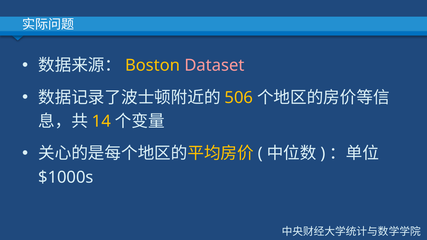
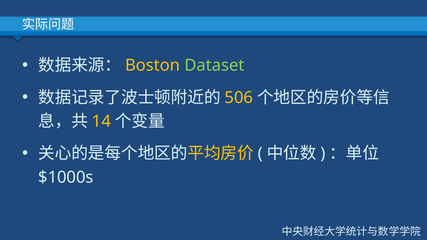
Dataset colour: pink -> light green
